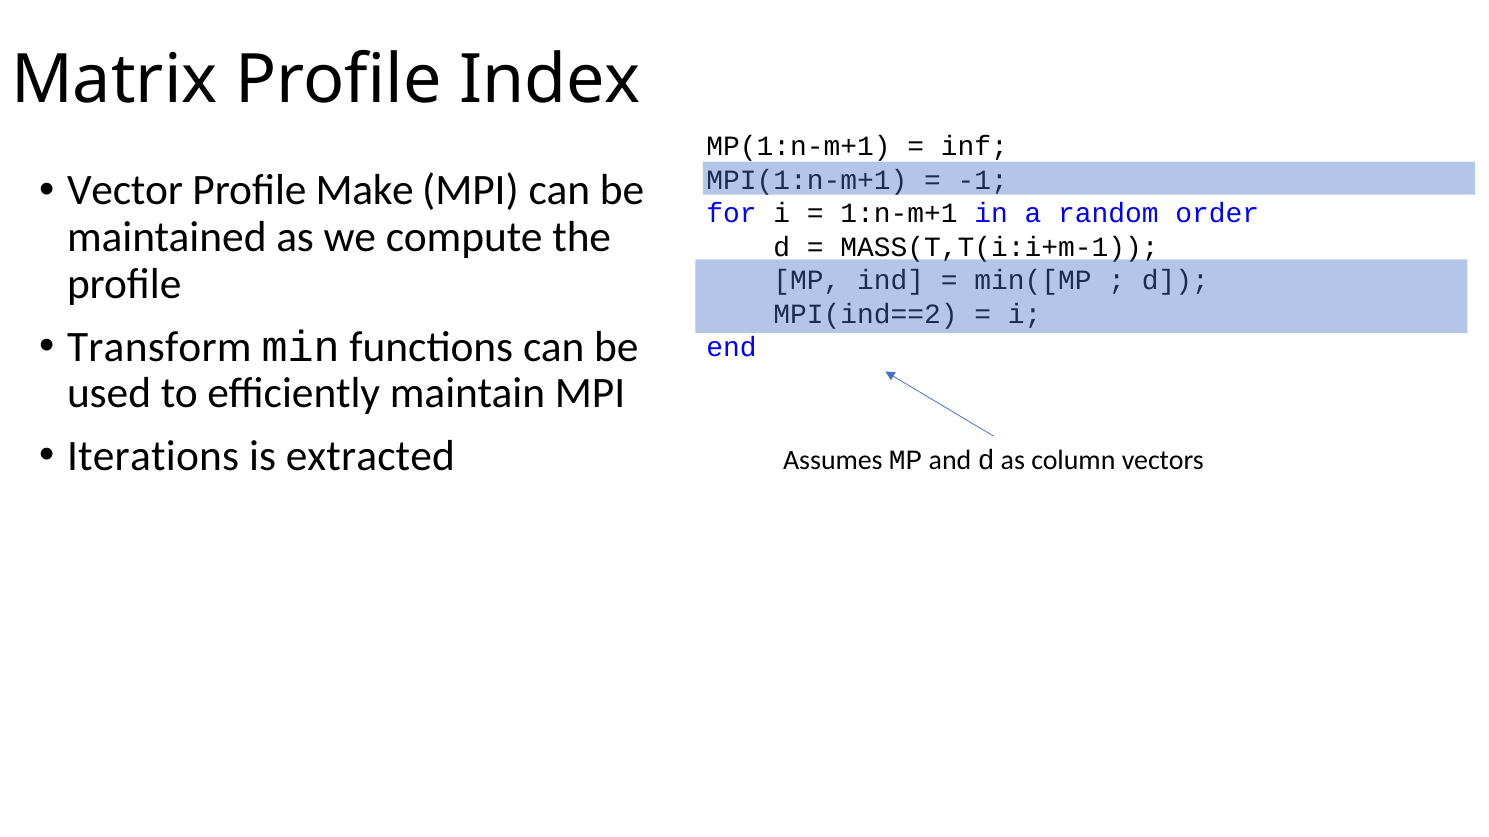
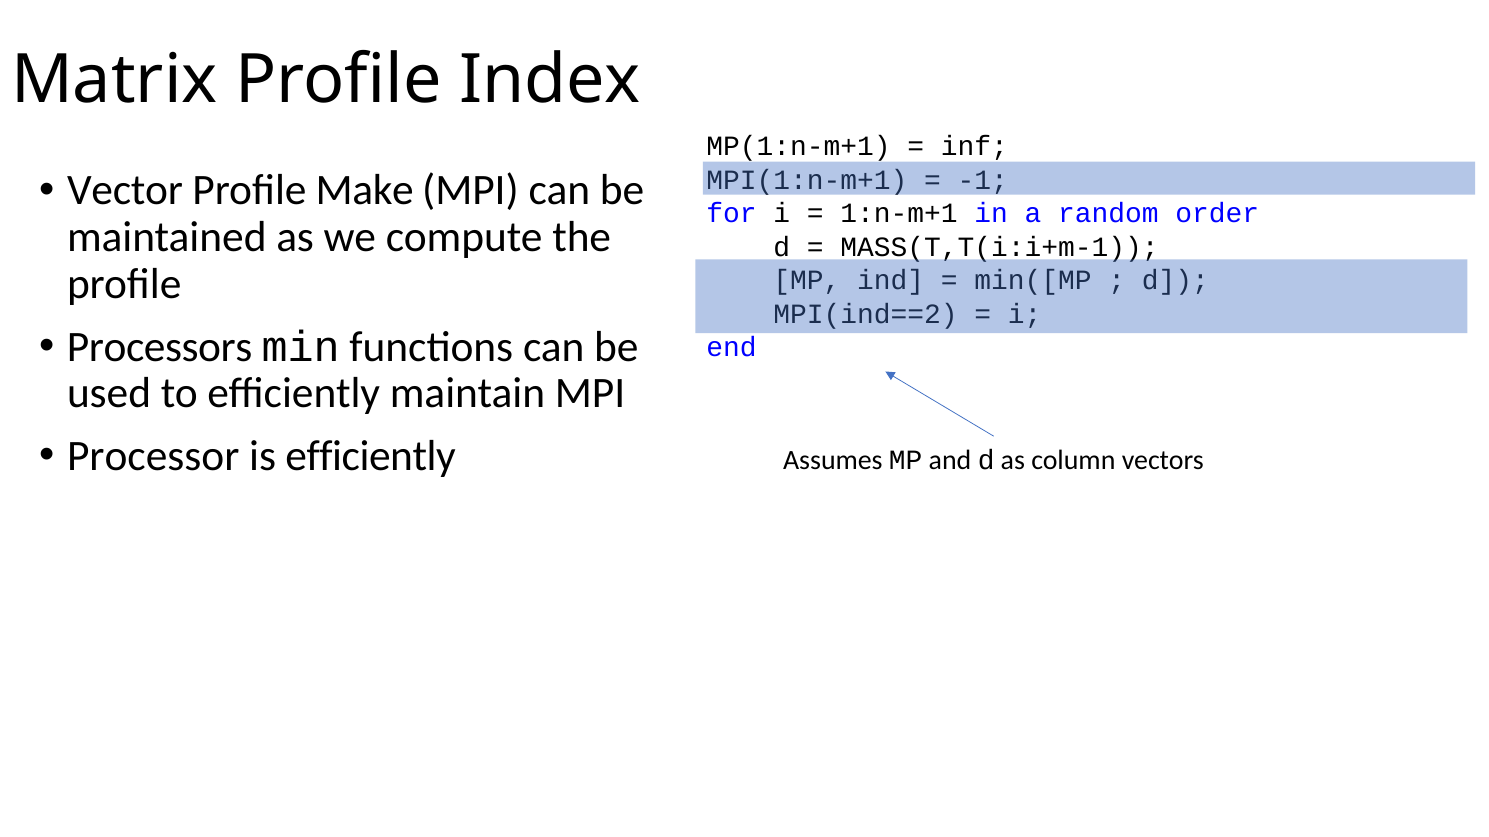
Transform: Transform -> Processors
Iterations: Iterations -> Processor
is extracted: extracted -> efficiently
